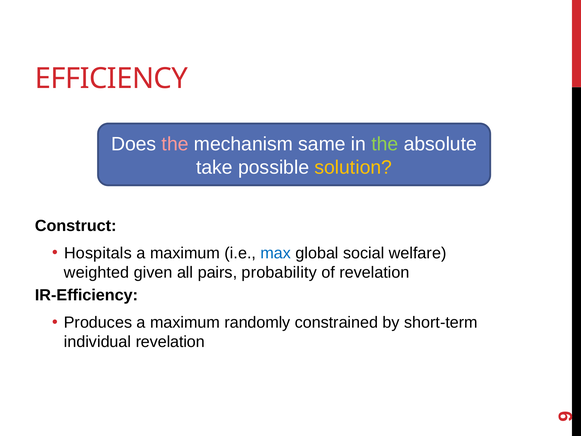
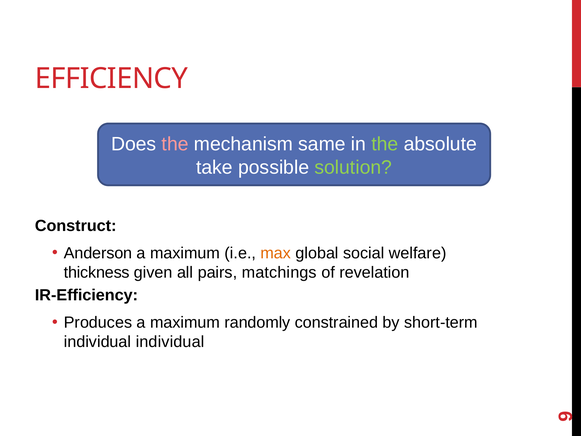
solution colour: yellow -> light green
Hospitals: Hospitals -> Anderson
max colour: blue -> orange
weighted: weighted -> thickness
probability: probability -> matchings
individual revelation: revelation -> individual
